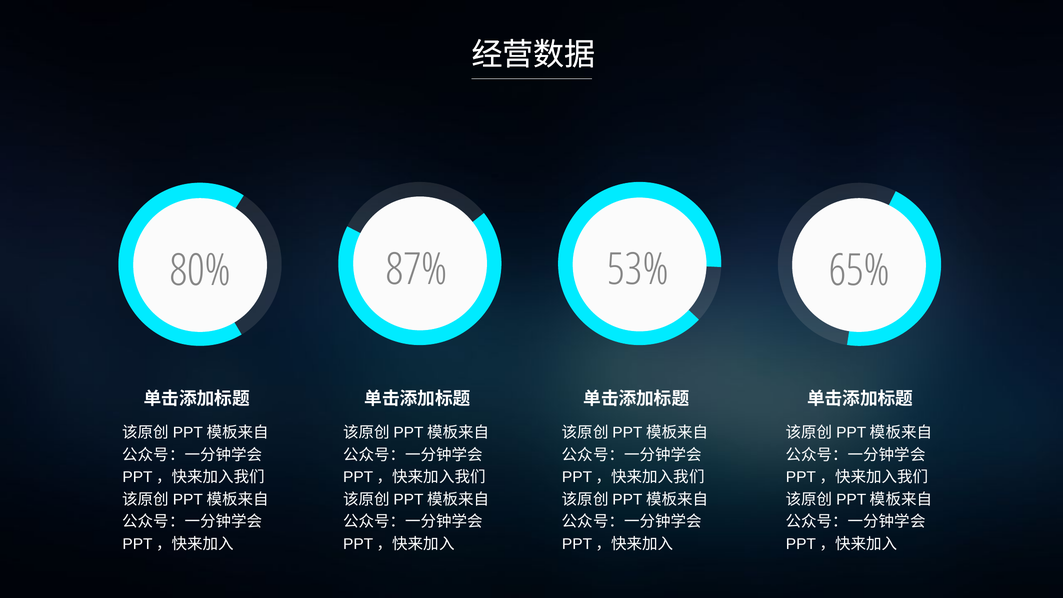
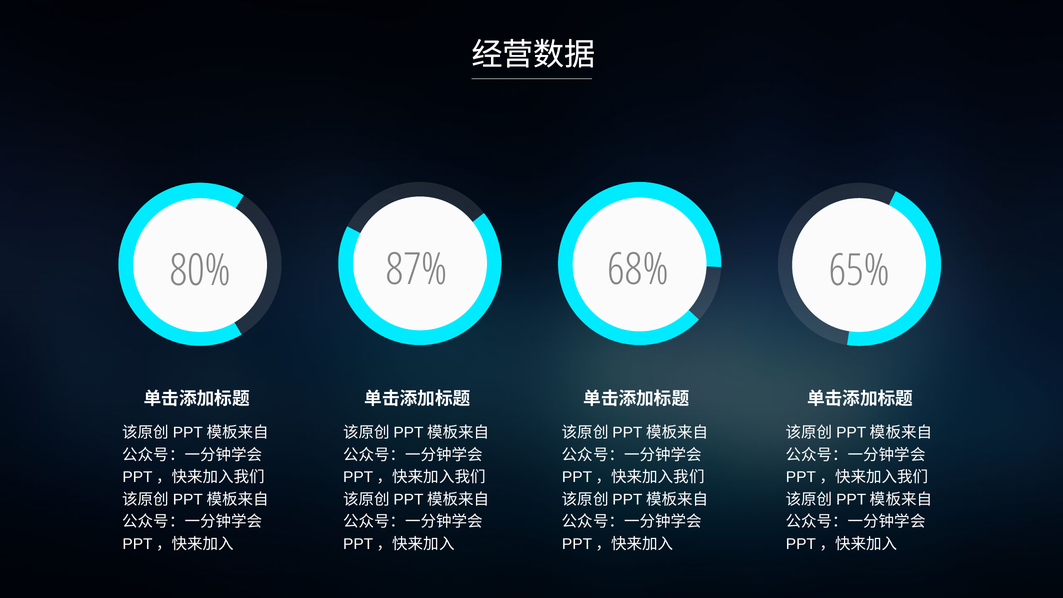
53%: 53% -> 68%
